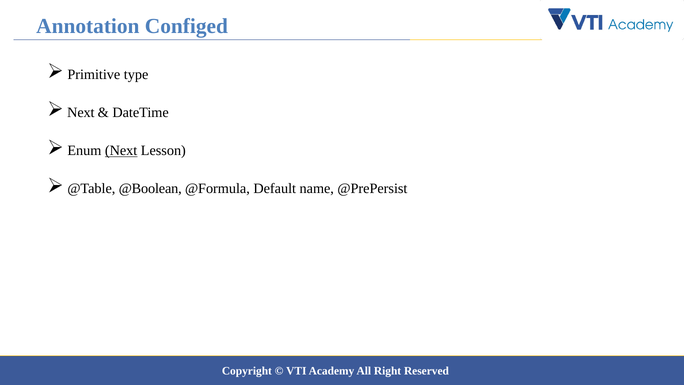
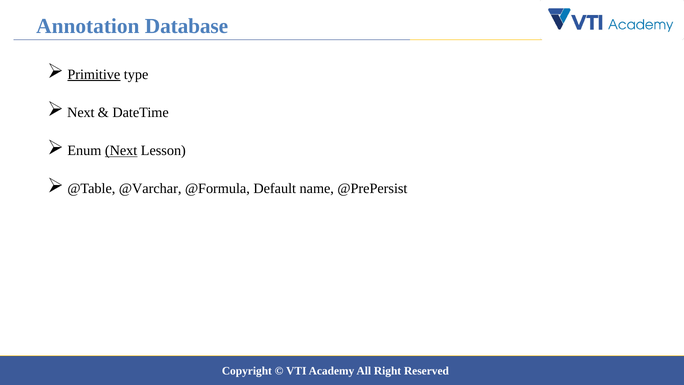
Configed: Configed -> Database
Primitive underline: none -> present
@Boolean: @Boolean -> @Varchar
